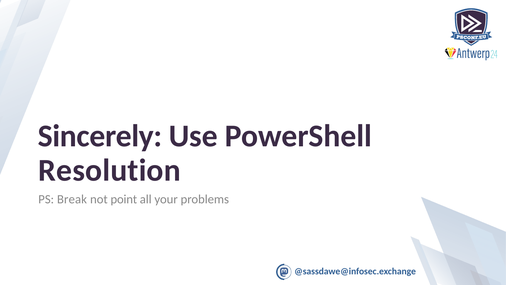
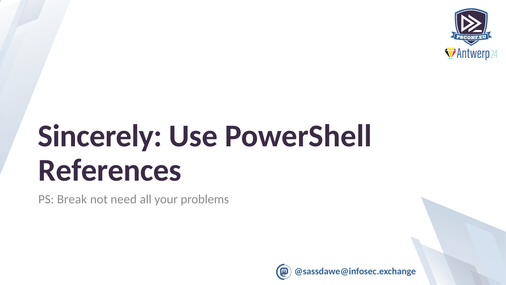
Resolution: Resolution -> References
point: point -> need
